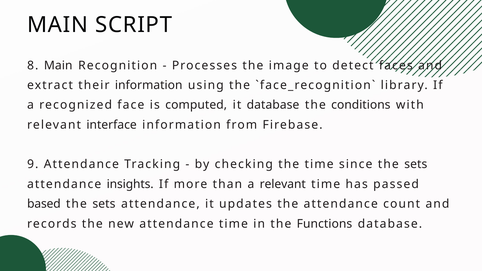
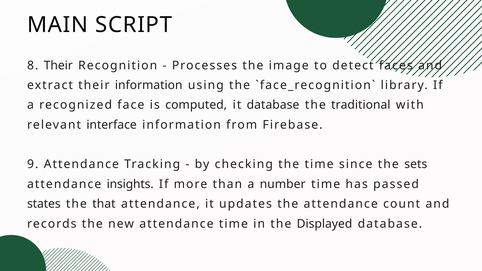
8 Main: Main -> Their
conditions: conditions -> traditional
a relevant: relevant -> number
based: based -> states
sets at (104, 204): sets -> that
Functions: Functions -> Displayed
